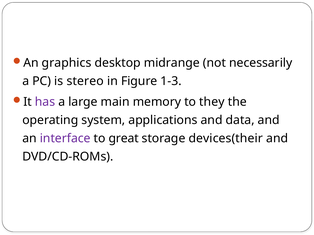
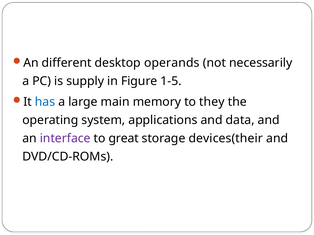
graphics: graphics -> different
midrange: midrange -> operands
stereo: stereo -> supply
1-3: 1-3 -> 1-5
has colour: purple -> blue
